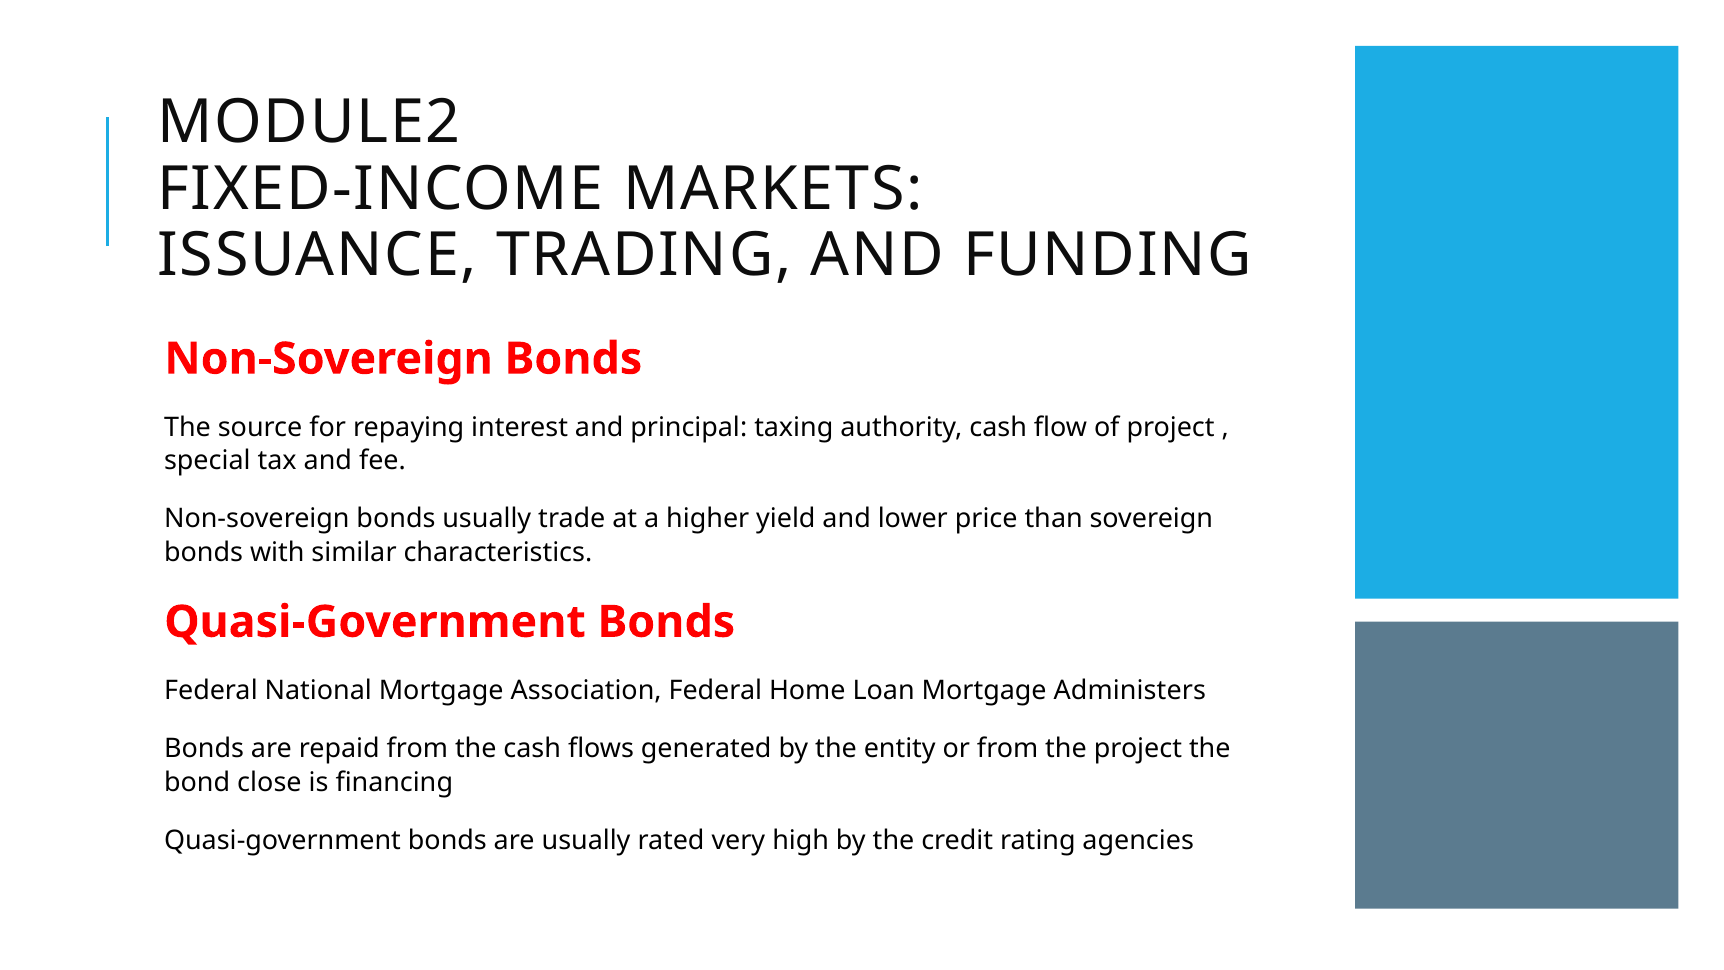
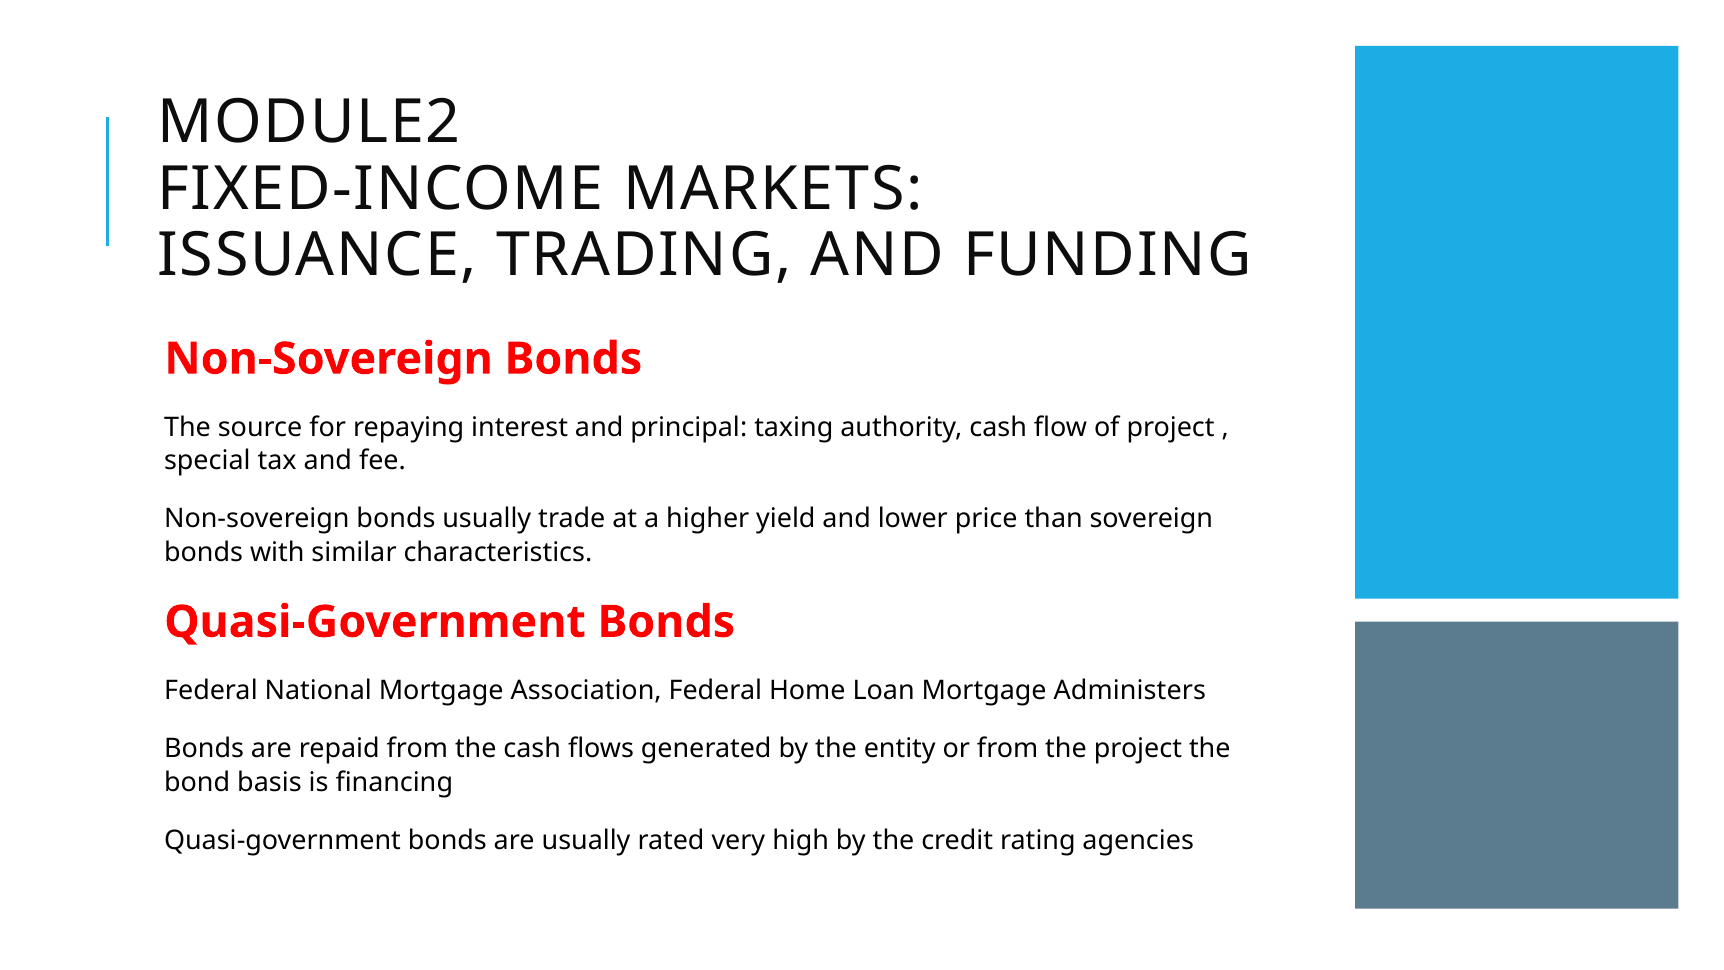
close: close -> basis
